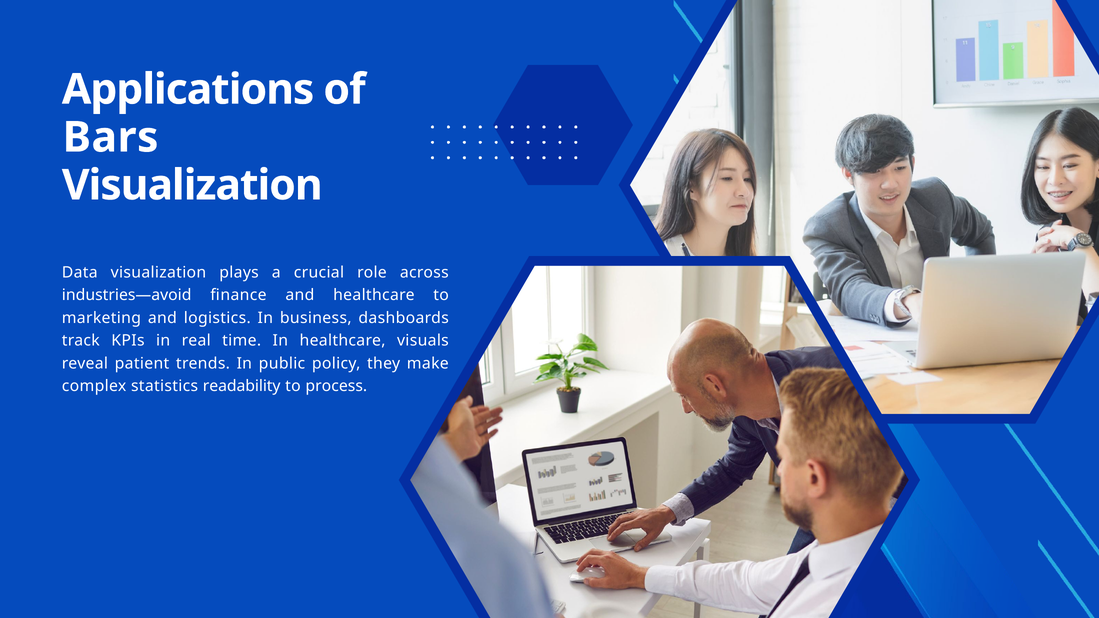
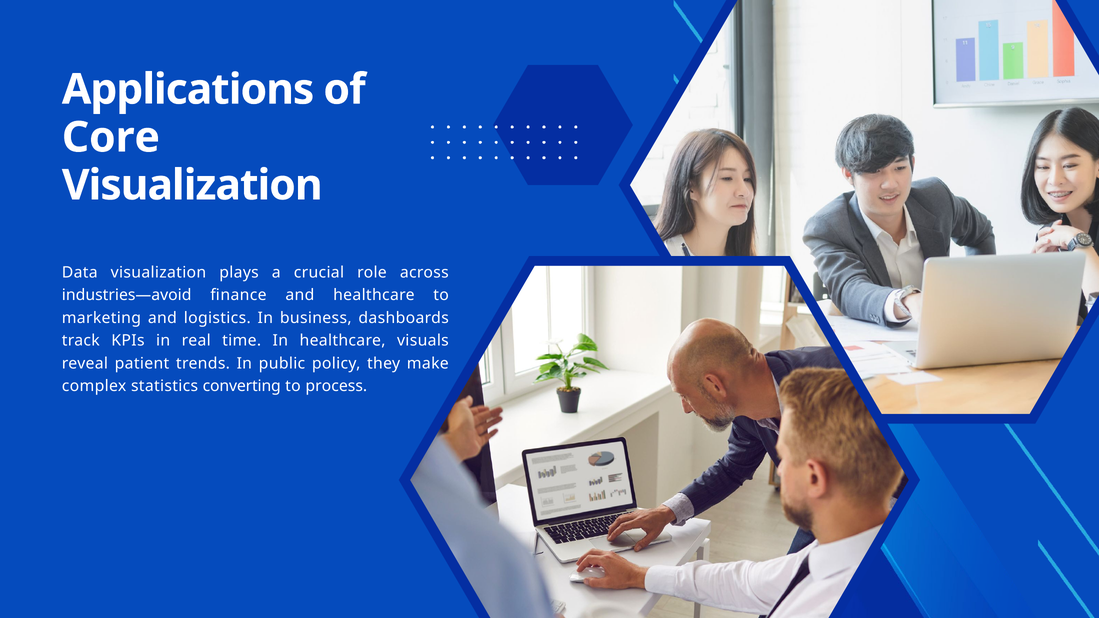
Bars: Bars -> Core
readability: readability -> converting
